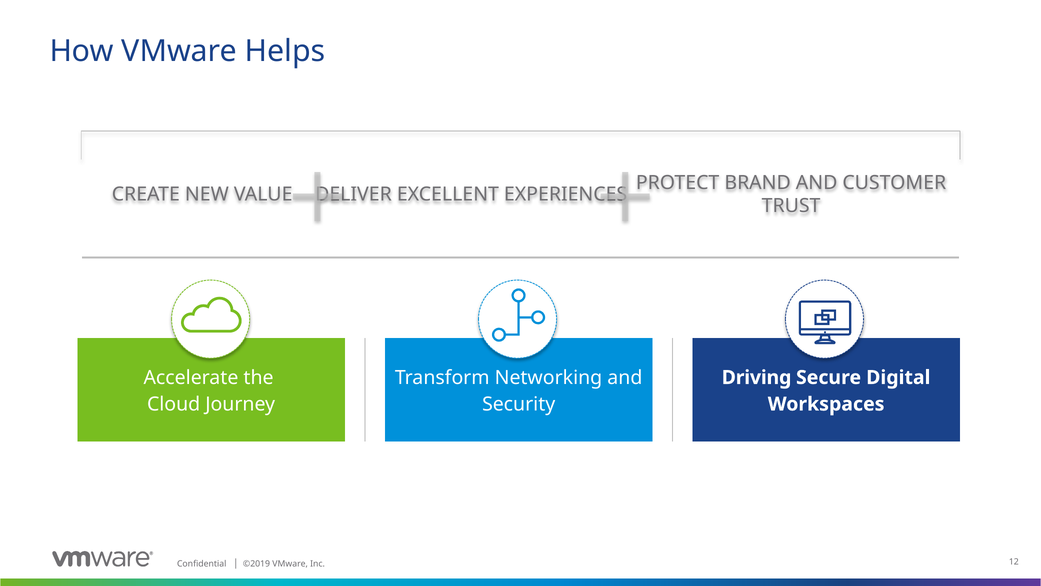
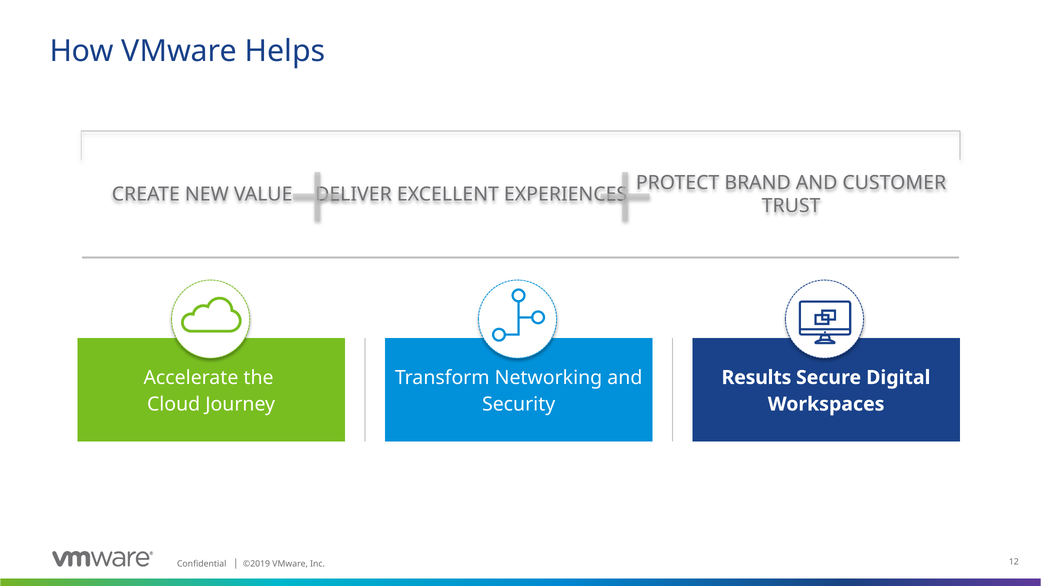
Driving: Driving -> Results
